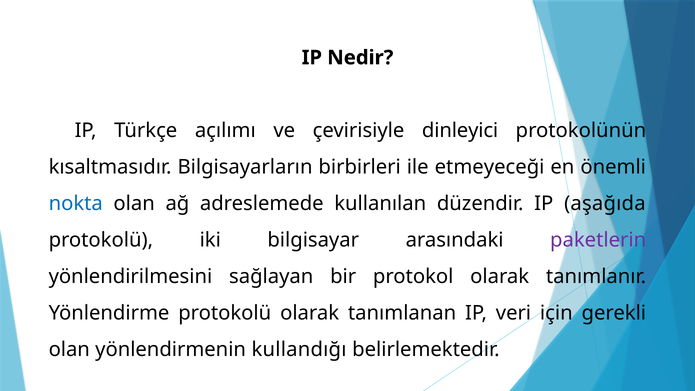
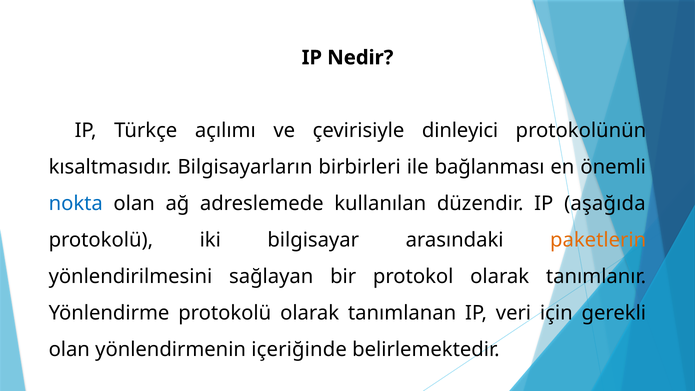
etmeyeceği: etmeyeceği -> bağlanması
paketlerin colour: purple -> orange
kullandığı: kullandığı -> içeriğinde
